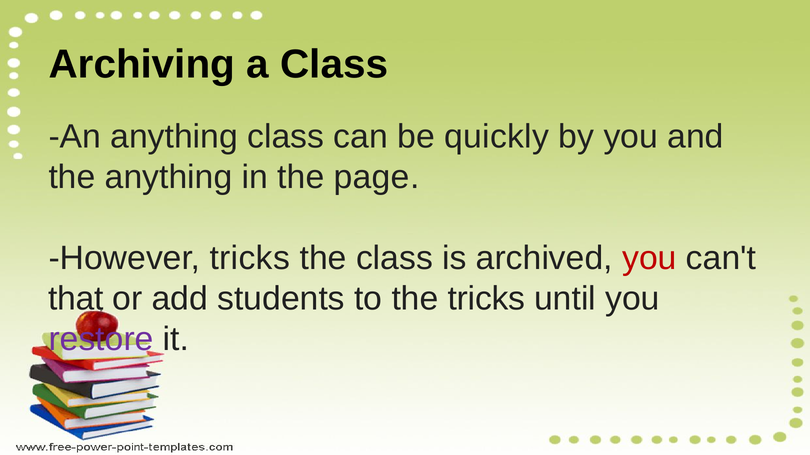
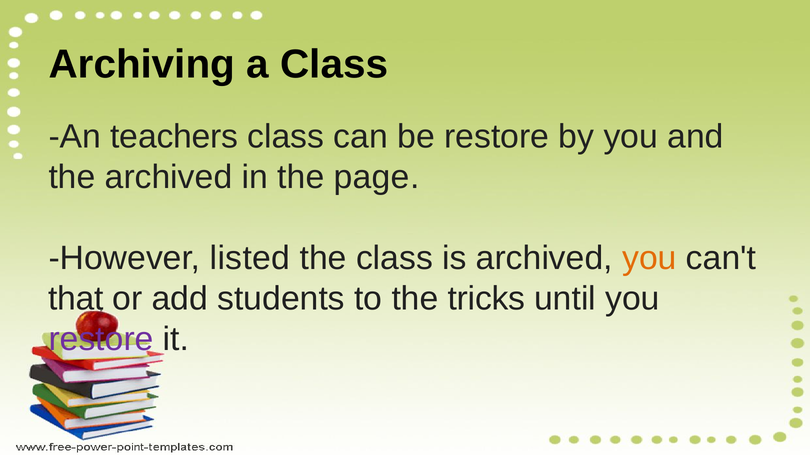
An anything: anything -> teachers
be quickly: quickly -> restore
the anything: anything -> archived
However tricks: tricks -> listed
you at (649, 259) colour: red -> orange
